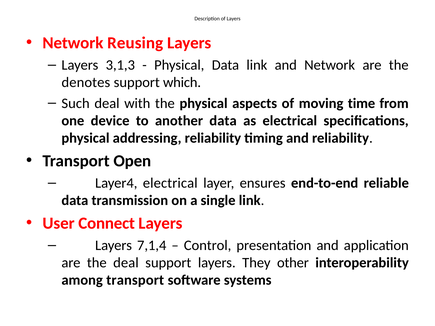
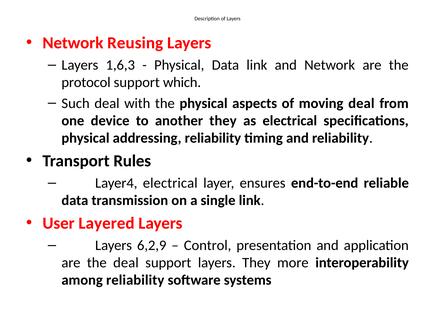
3,1,3: 3,1,3 -> 1,6,3
denotes: denotes -> protocol
moving time: time -> deal
another data: data -> they
Open: Open -> Rules
Connect: Connect -> Layered
7,1,4: 7,1,4 -> 6,2,9
other: other -> more
among transport: transport -> reliability
